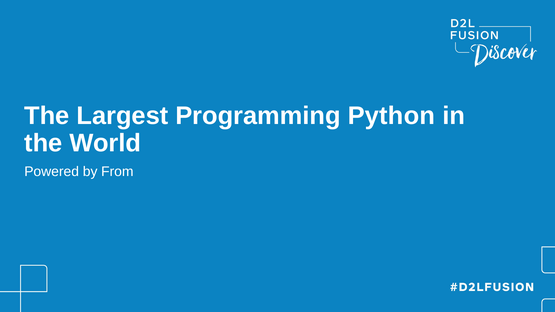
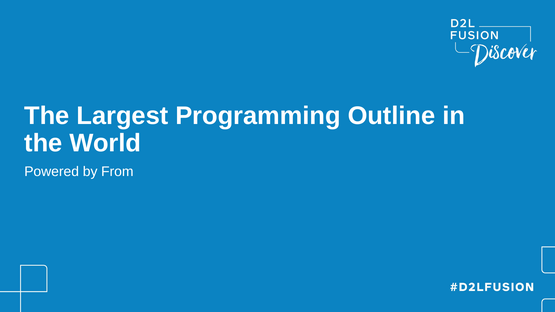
Python: Python -> Outline
